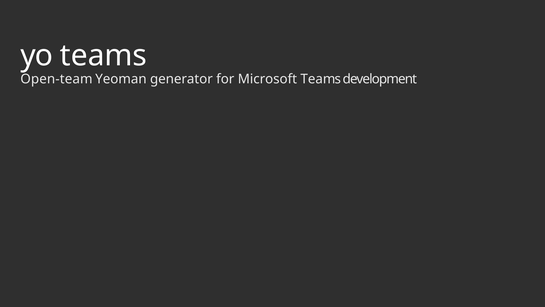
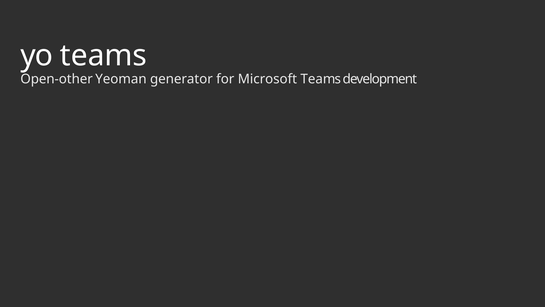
Open-team: Open-team -> Open-other
